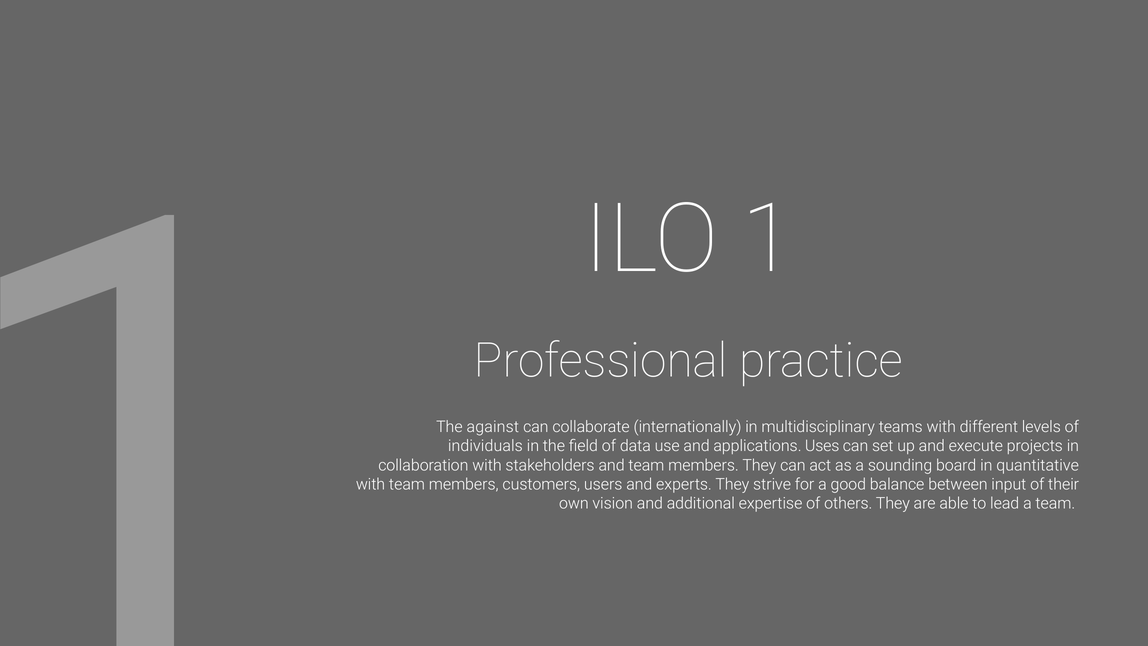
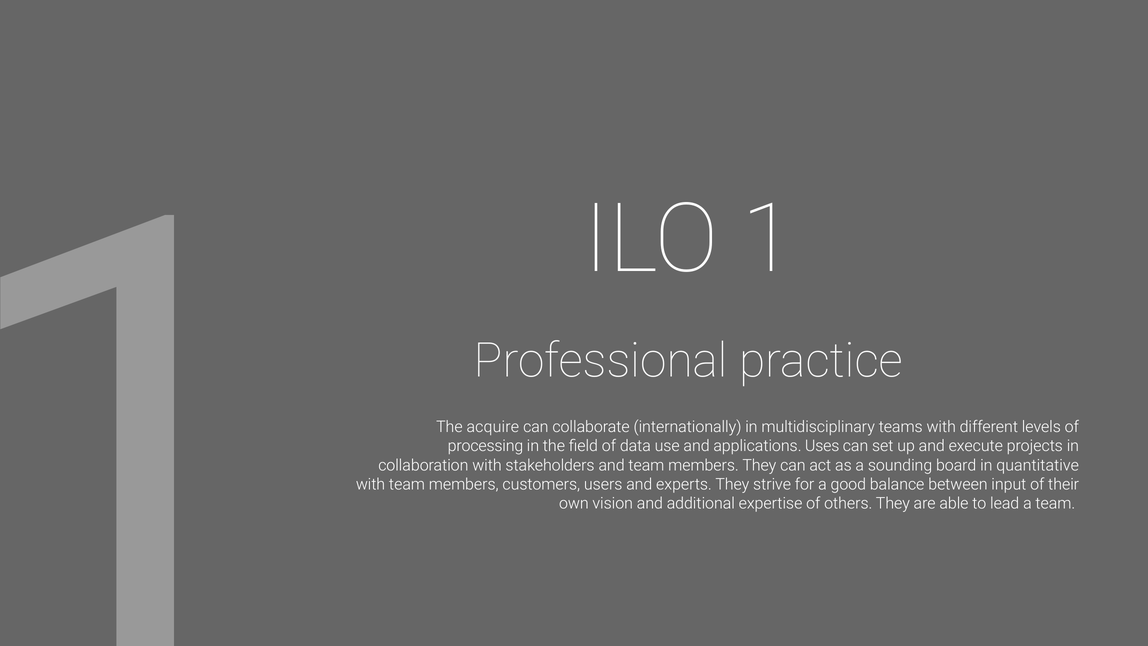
against: against -> acquire
individuals: individuals -> processing
